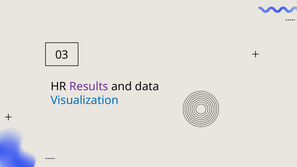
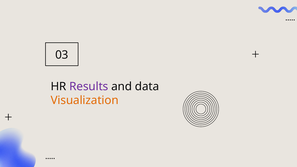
Visualization colour: blue -> orange
